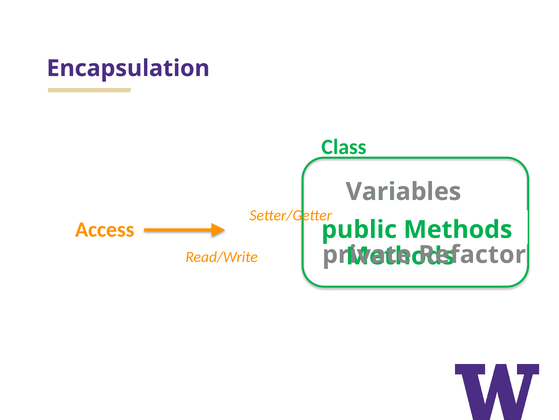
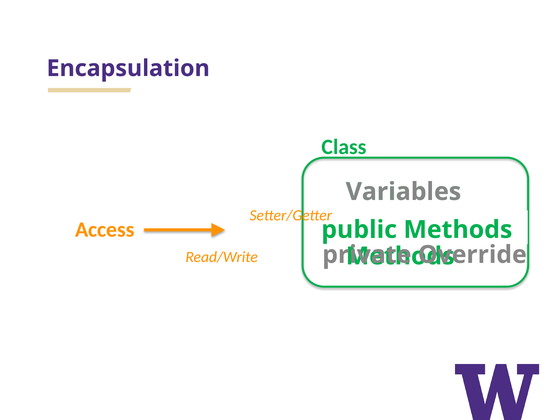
Refactor: Refactor -> Override
